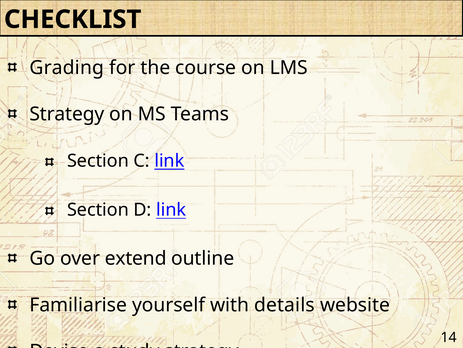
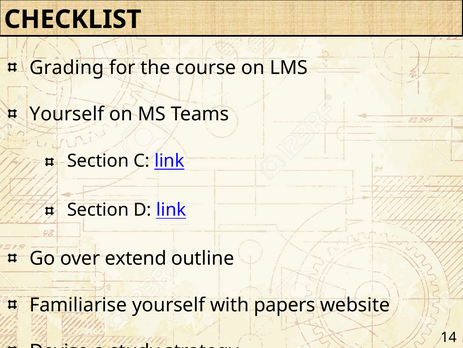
Strategy at (67, 114): Strategy -> Yourself
details: details -> papers
